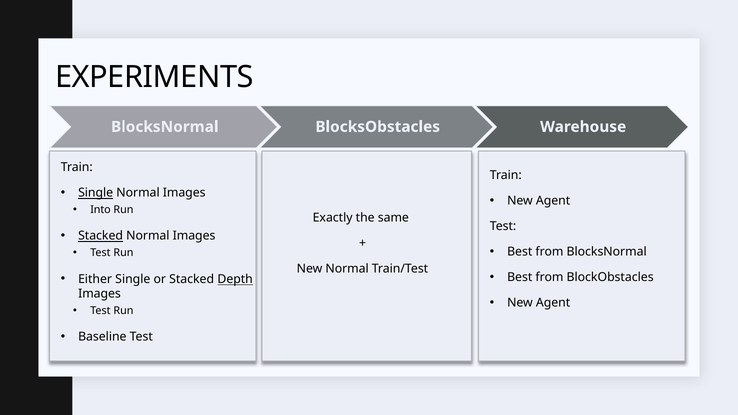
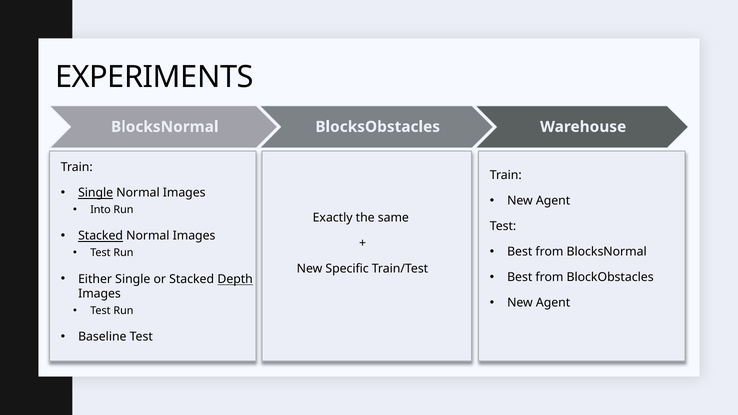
New Normal: Normal -> Specific
